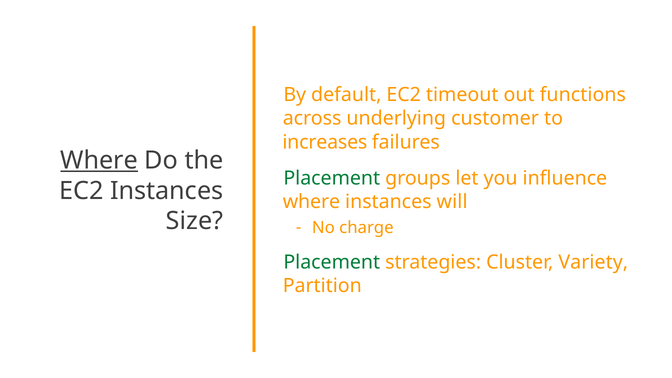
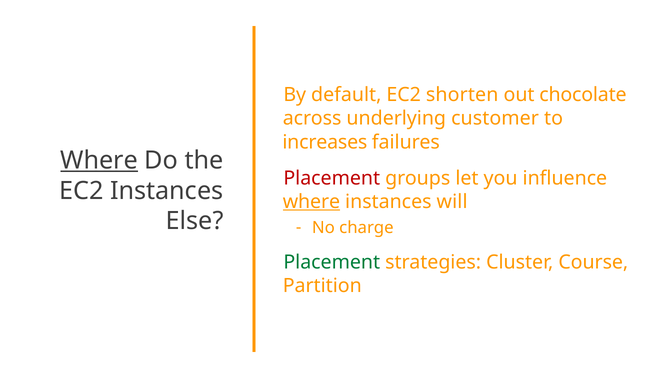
timeout: timeout -> shorten
functions: functions -> chocolate
Placement at (332, 178) colour: green -> red
where at (311, 202) underline: none -> present
Size: Size -> Else
Variety: Variety -> Course
